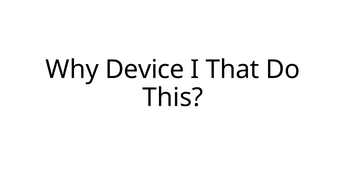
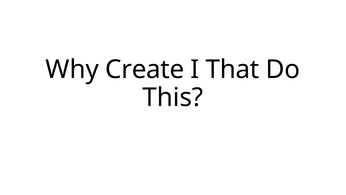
Device: Device -> Create
